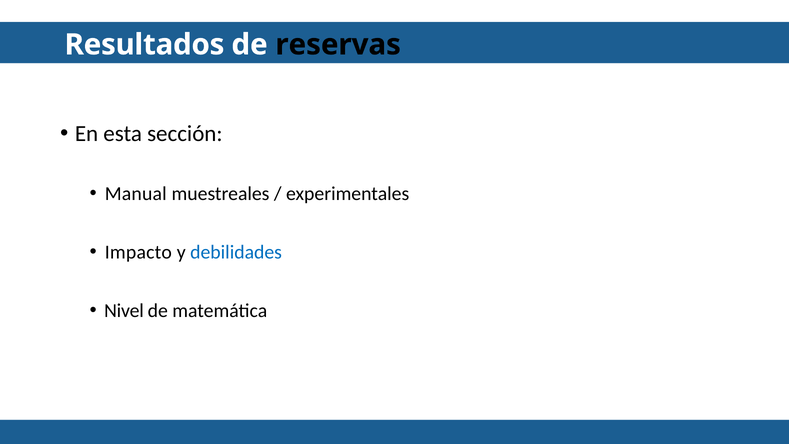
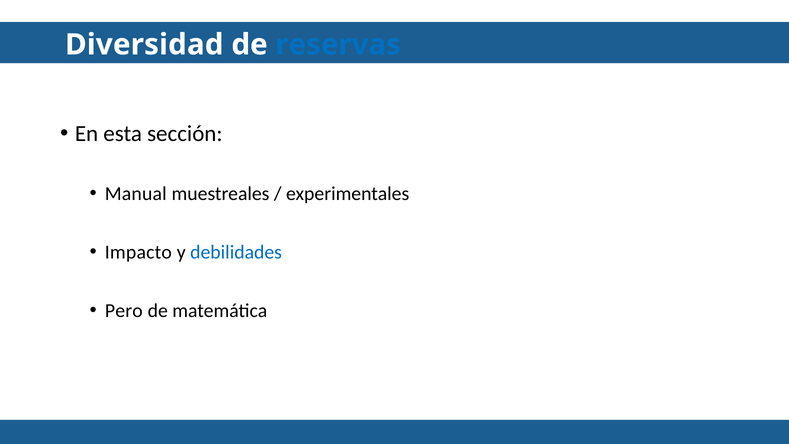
Resultados: Resultados -> Diversidad
reservas colour: black -> blue
Nivel: Nivel -> Pero
